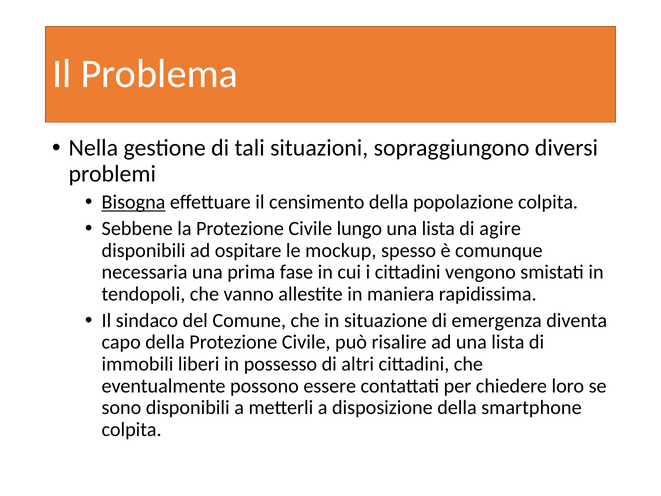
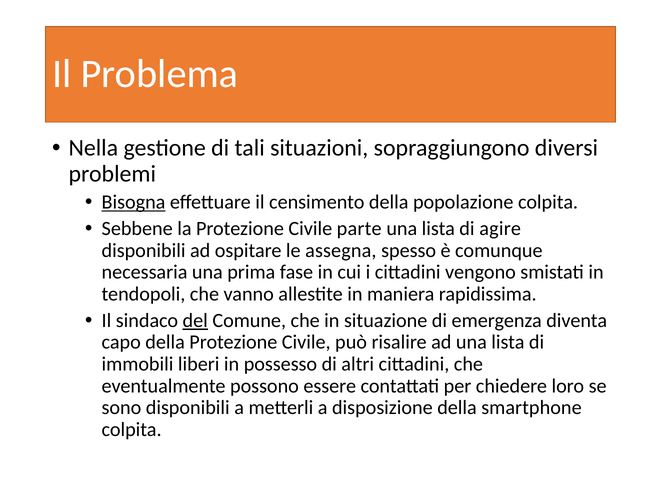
lungo: lungo -> parte
mockup: mockup -> assegna
del underline: none -> present
